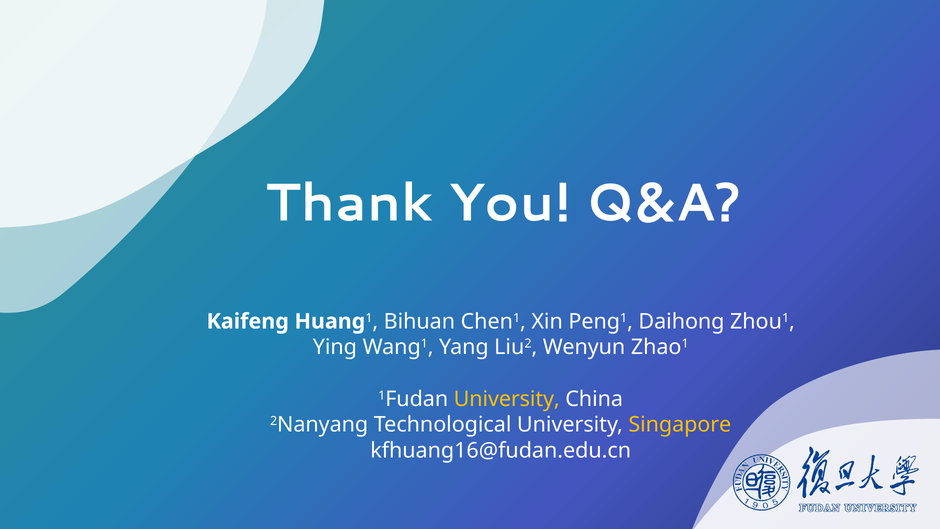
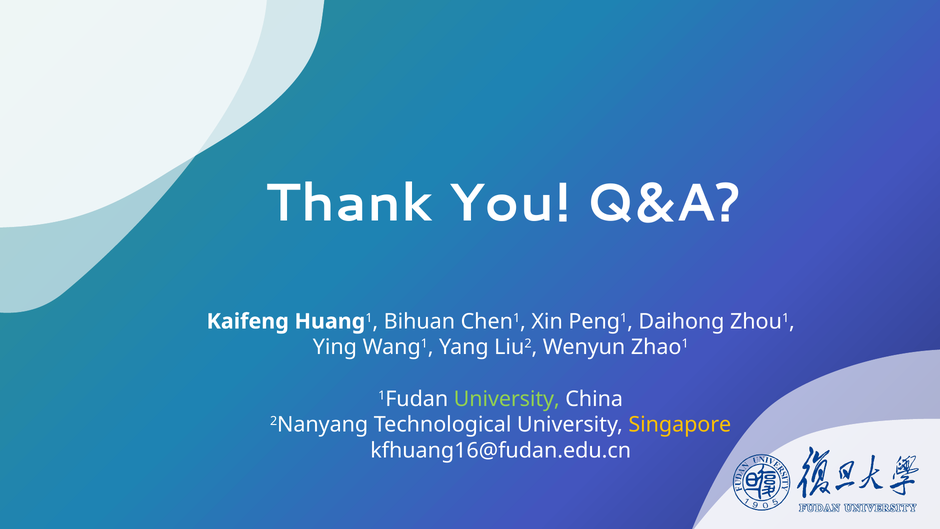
University at (507, 399) colour: yellow -> light green
